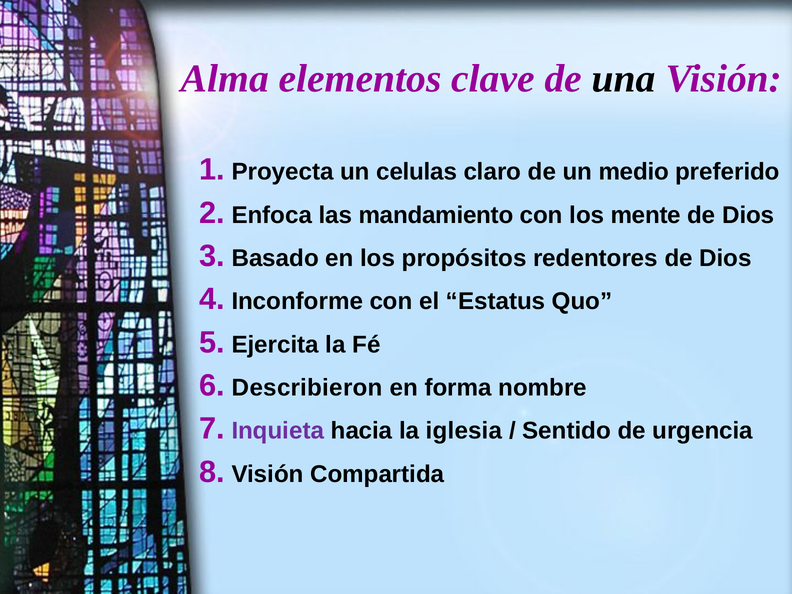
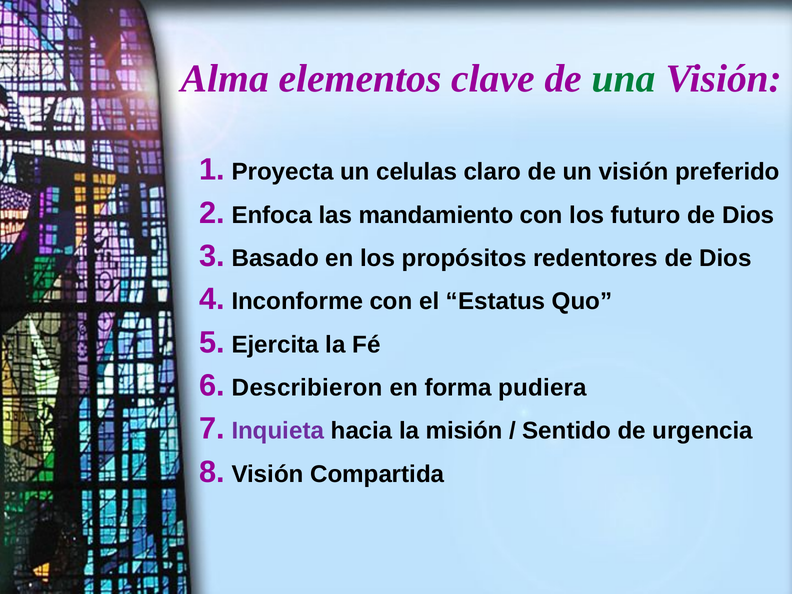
una colour: black -> green
un medio: medio -> visión
mente: mente -> futuro
nombre: nombre -> pudiera
iglesia: iglesia -> misión
